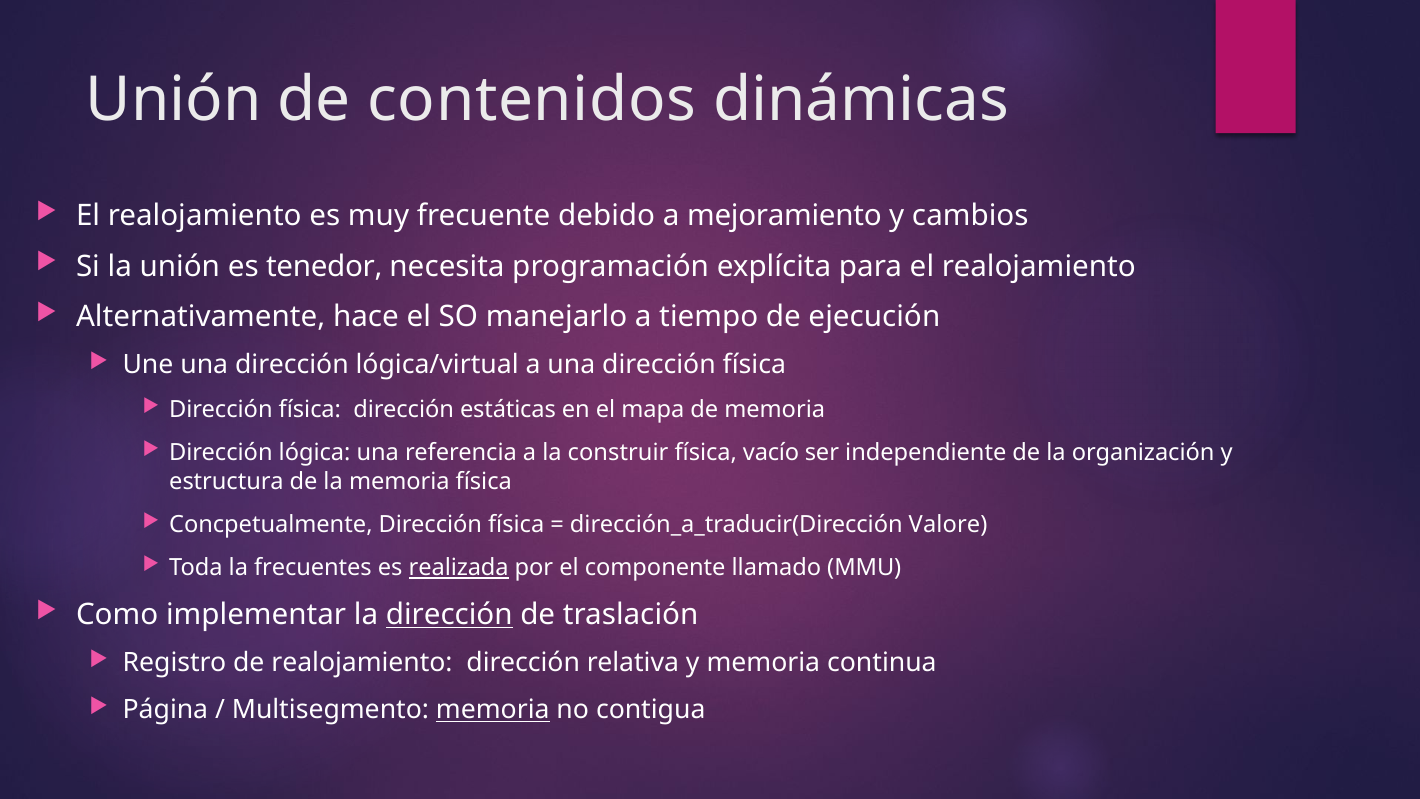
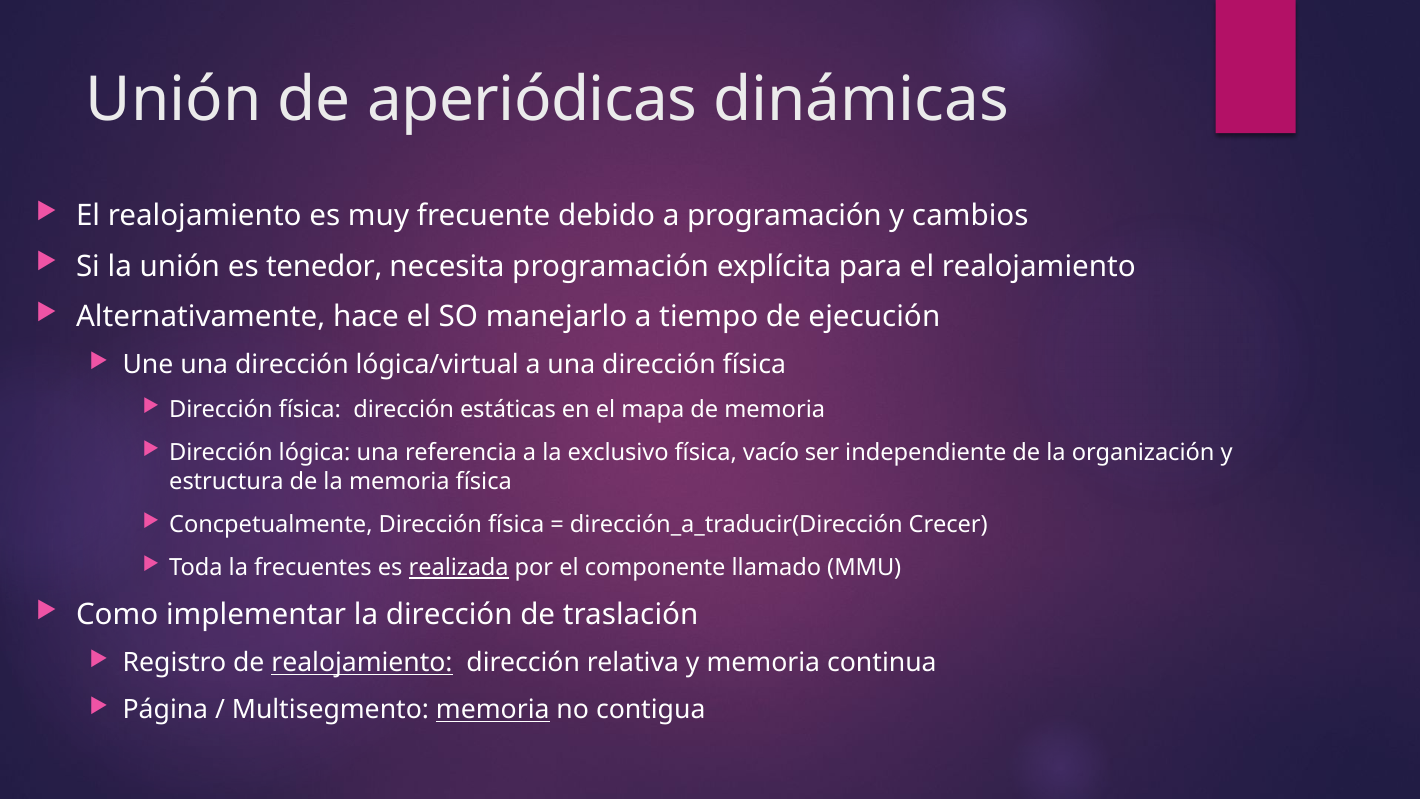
contenidos: contenidos -> aperiódicas
a mejoramiento: mejoramiento -> programación
construir: construir -> exclusivo
Valore: Valore -> Crecer
dirección at (449, 615) underline: present -> none
realojamiento at (362, 663) underline: none -> present
